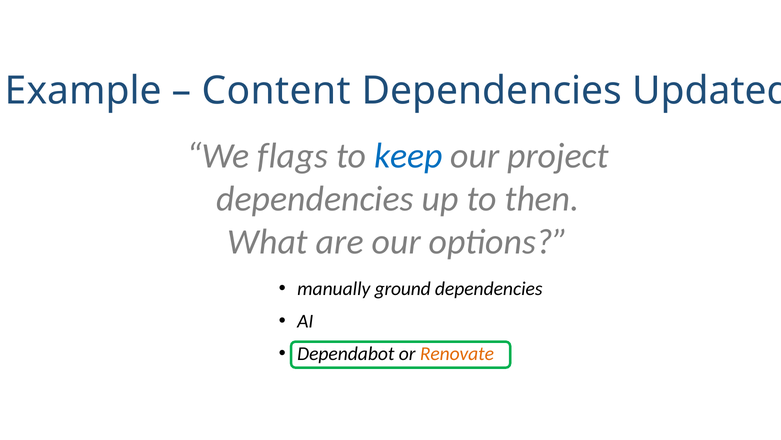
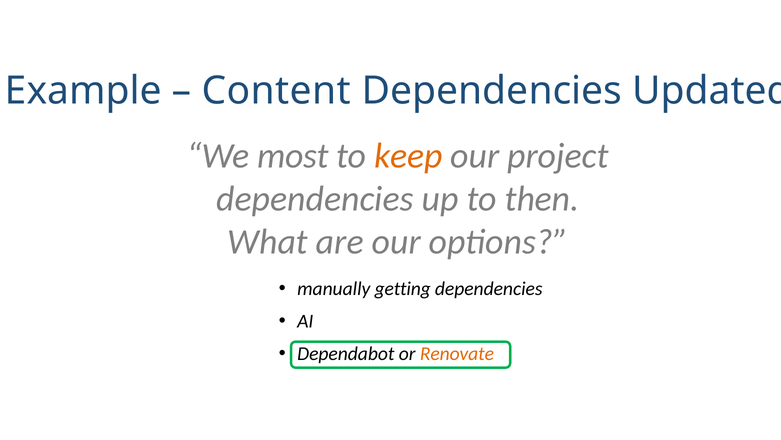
flags: flags -> most
keep colour: blue -> orange
ground: ground -> getting
